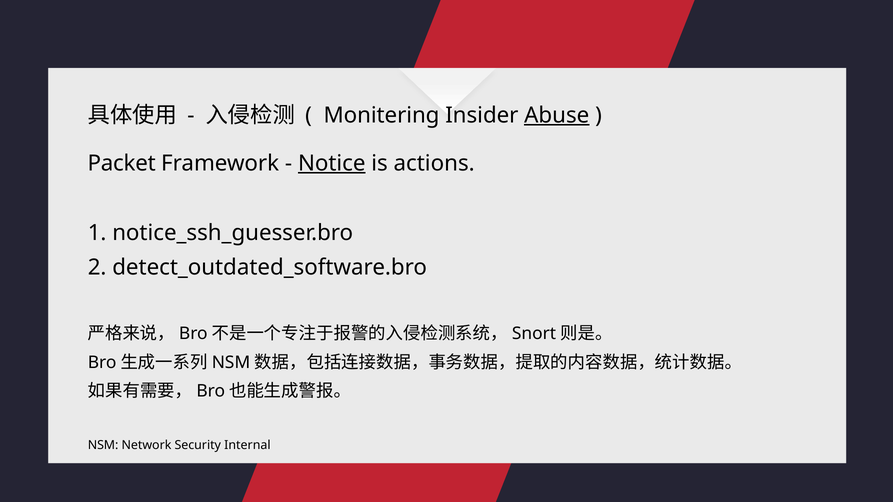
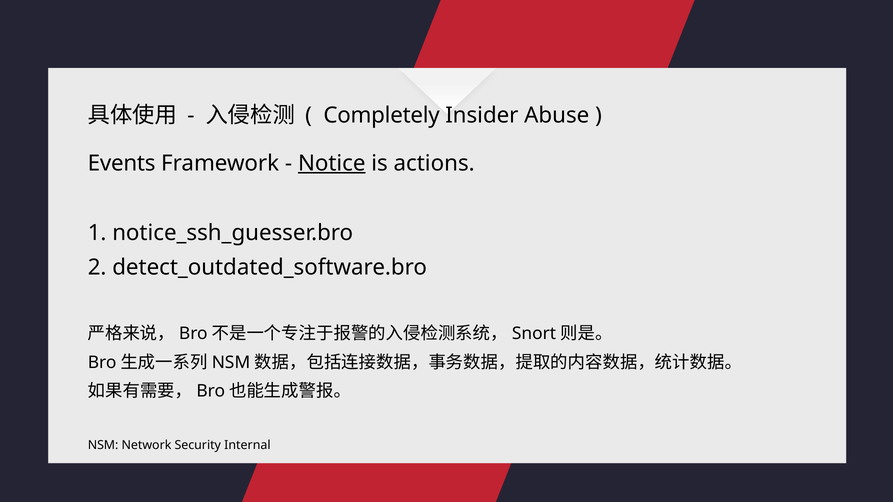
Monitering: Monitering -> Completely
Abuse underline: present -> none
Packet: Packet -> Events
